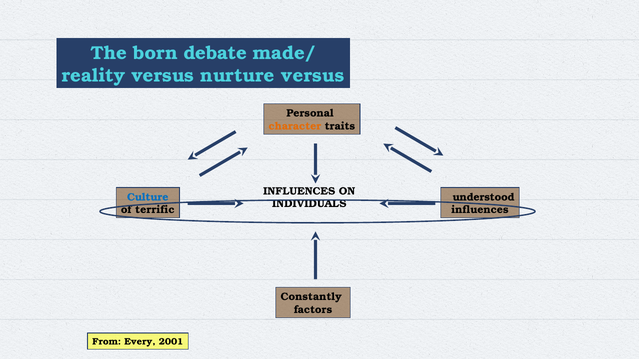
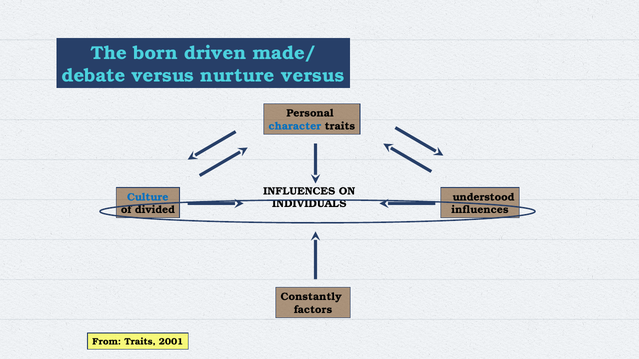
debate: debate -> driven
reality: reality -> debate
character colour: orange -> blue
terrific: terrific -> divided
From Every: Every -> Traits
